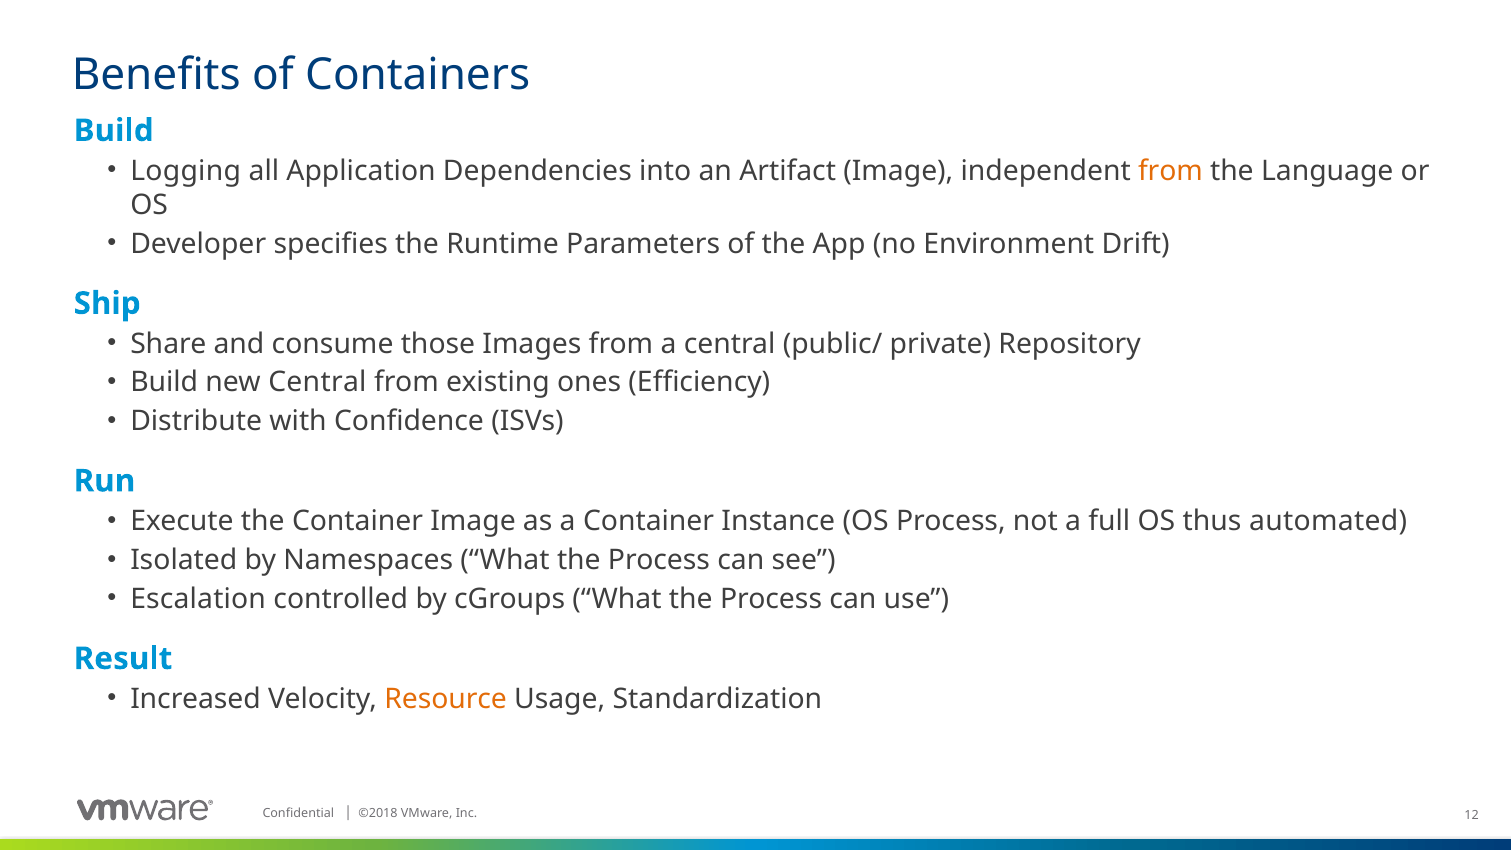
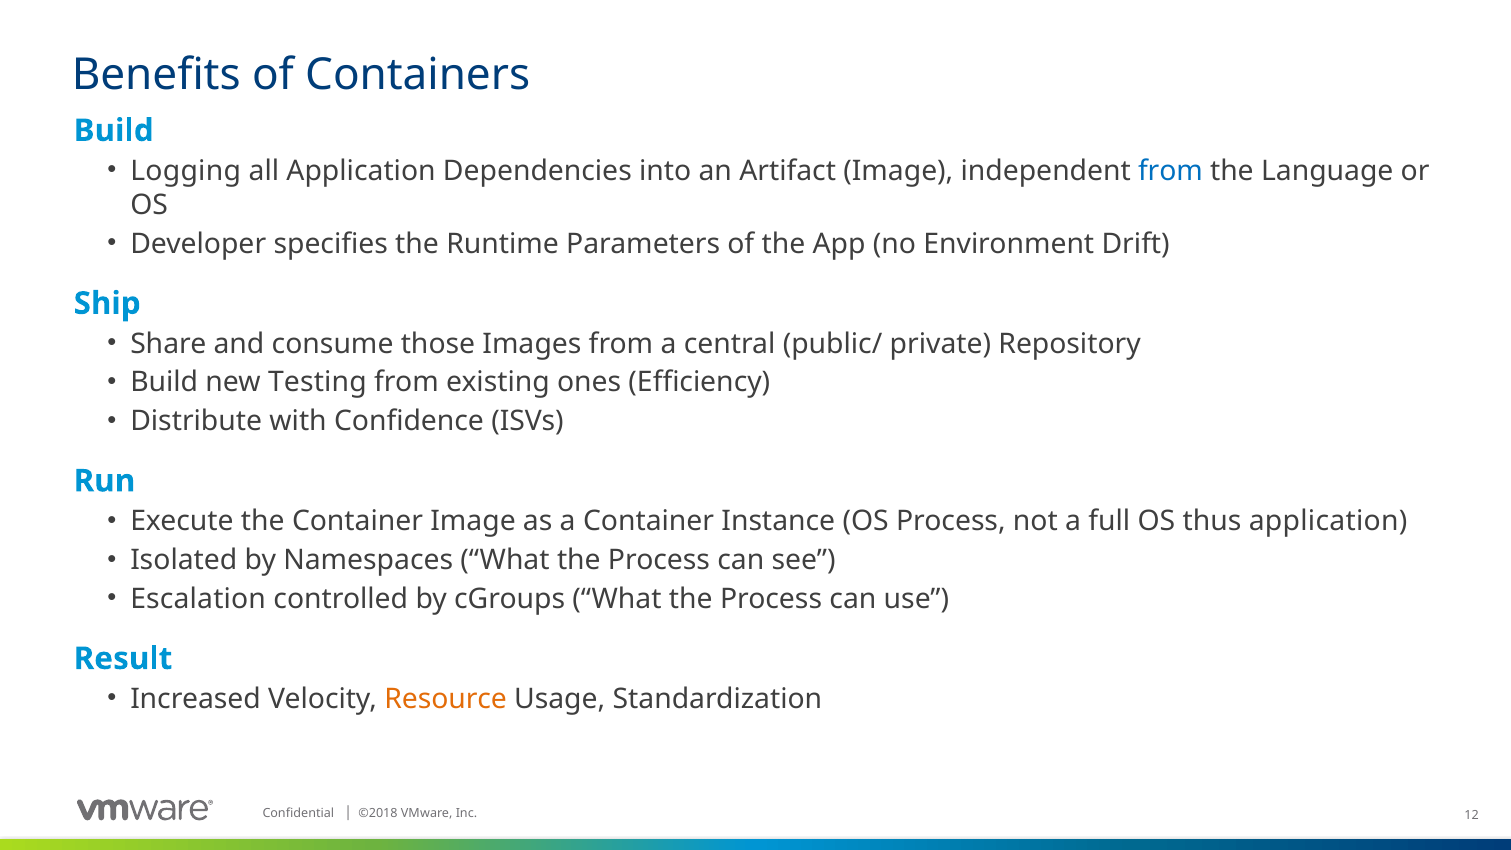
from at (1170, 171) colour: orange -> blue
new Central: Central -> Testing
thus automated: automated -> application
